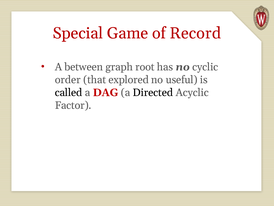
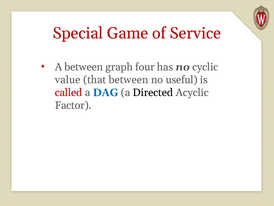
Record: Record -> Service
root: root -> four
order: order -> value
that explored: explored -> between
called colour: black -> red
DAG colour: red -> blue
